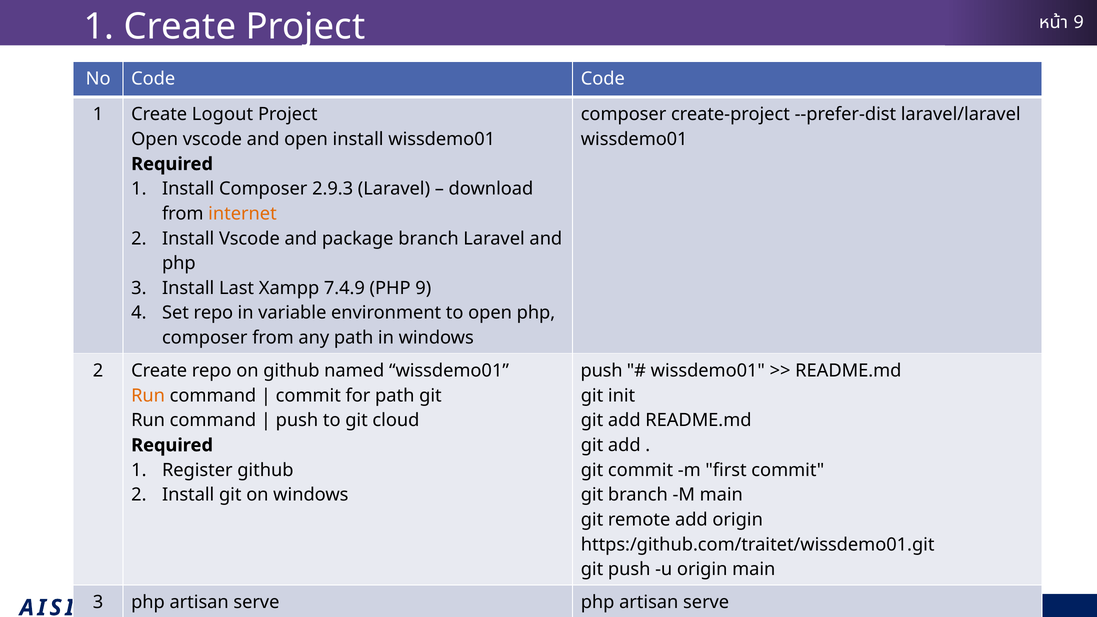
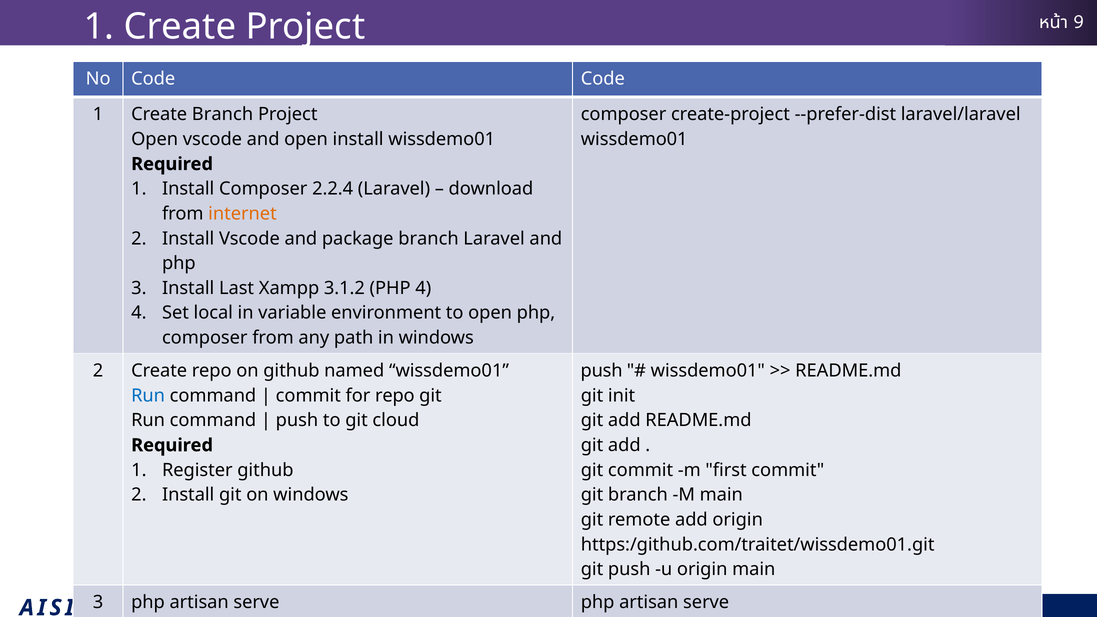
Create Logout: Logout -> Branch
2.9.3: 2.9.3 -> 2.2.4
7.4.9: 7.4.9 -> 3.1.2
PHP 9: 9 -> 4
Set repo: repo -> local
Run at (148, 396) colour: orange -> blue
for path: path -> repo
